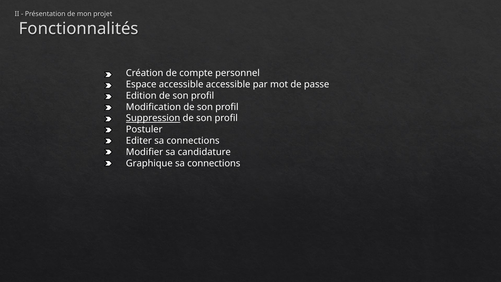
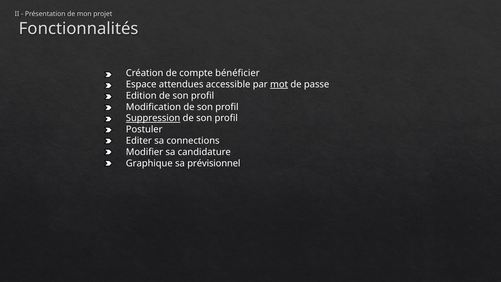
personnel: personnel -> bénéficier
Espace accessible: accessible -> attendues
mot underline: none -> present
connections at (214, 163): connections -> prévisionnel
